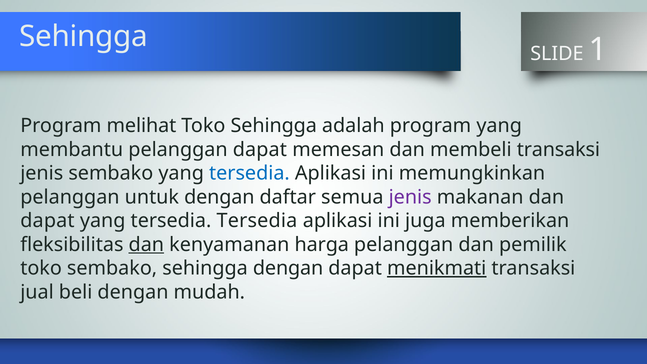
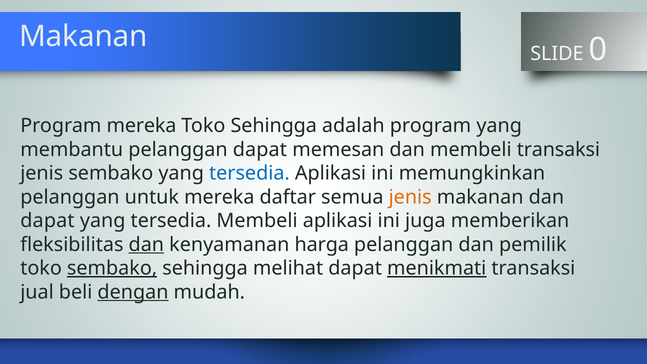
Sehingga at (83, 37): Sehingga -> Makanan
1: 1 -> 0
Program melihat: melihat -> mereka
untuk dengan: dengan -> mereka
jenis at (410, 197) colour: purple -> orange
tersedia Tersedia: Tersedia -> Membeli
sembako at (112, 268) underline: none -> present
sehingga dengan: dengan -> melihat
dengan at (133, 292) underline: none -> present
